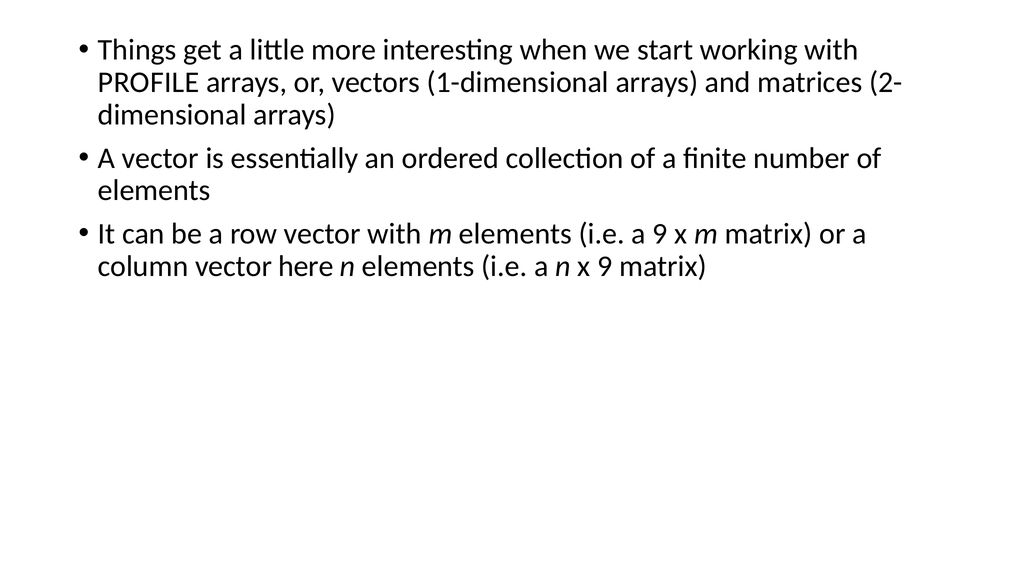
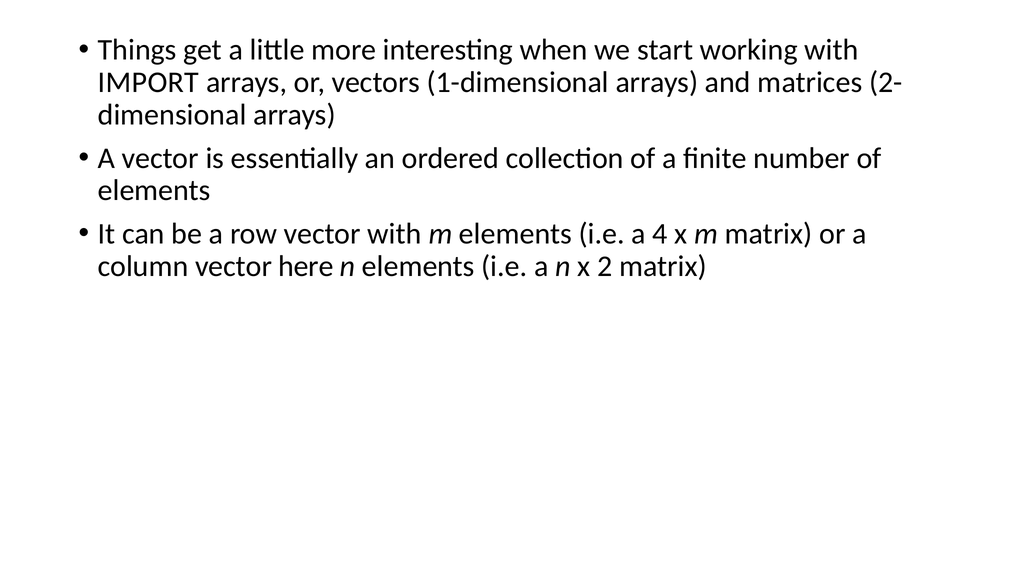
PROFILE: PROFILE -> IMPORT
a 9: 9 -> 4
x 9: 9 -> 2
